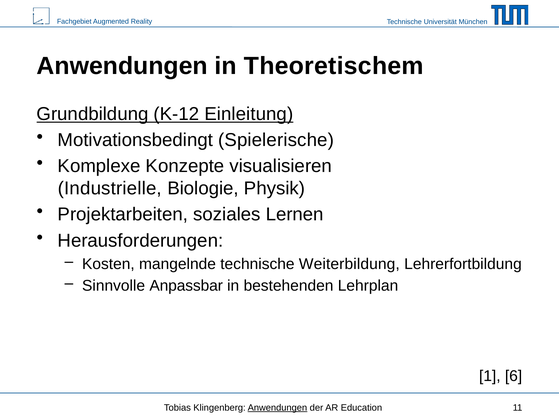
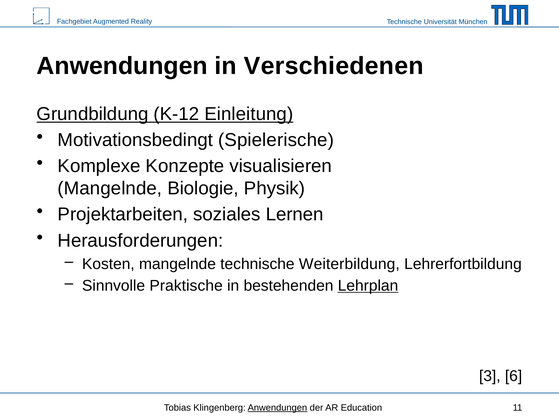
Theoretischem: Theoretischem -> Verschiedenen
Industrielle at (110, 189): Industrielle -> Mangelnde
Anpassbar: Anpassbar -> Praktische
Lehrplan underline: none -> present
1: 1 -> 3
